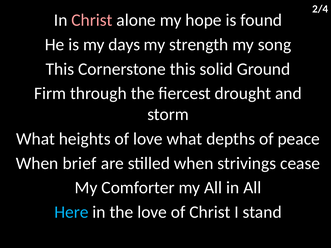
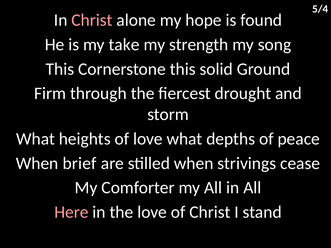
2/4: 2/4 -> 5/4
days: days -> take
Here colour: light blue -> pink
